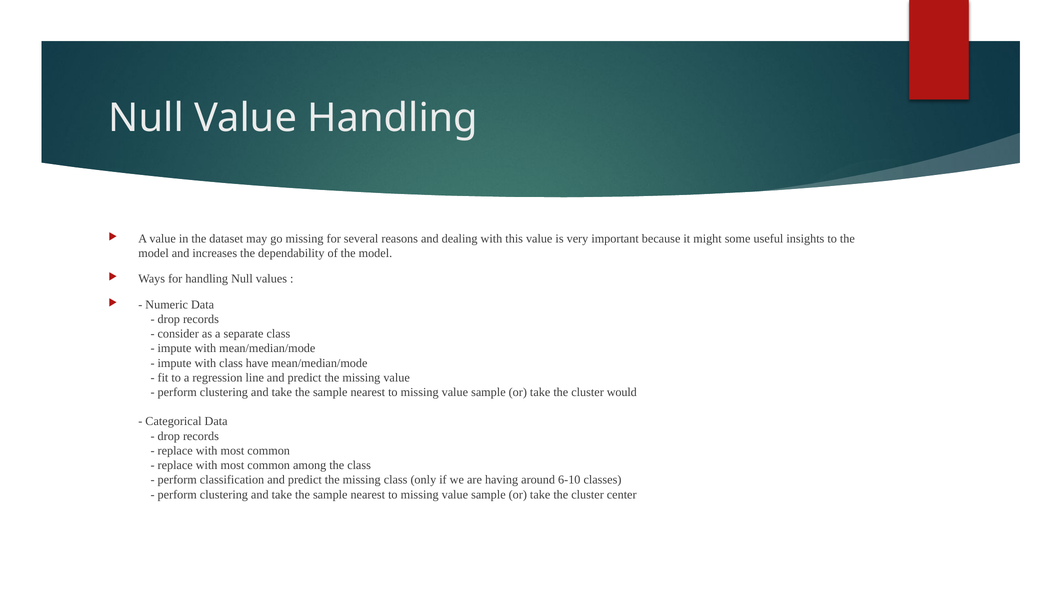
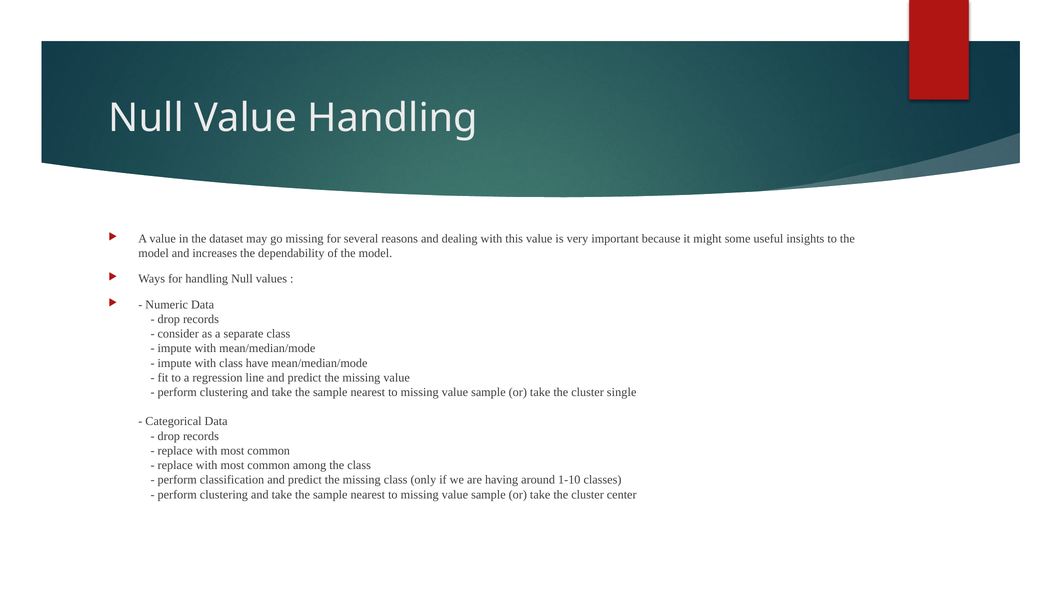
would: would -> single
6-10: 6-10 -> 1-10
